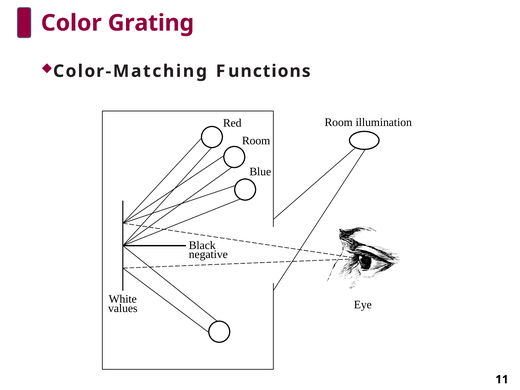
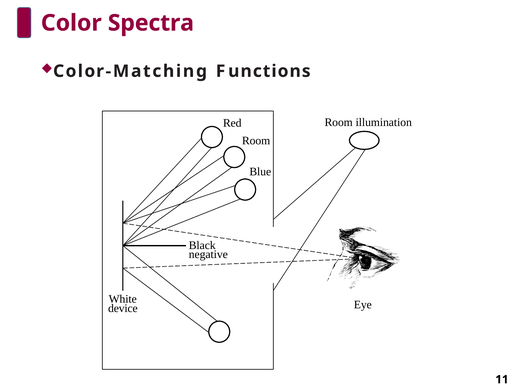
Grating: Grating -> Spectra
values: values -> device
